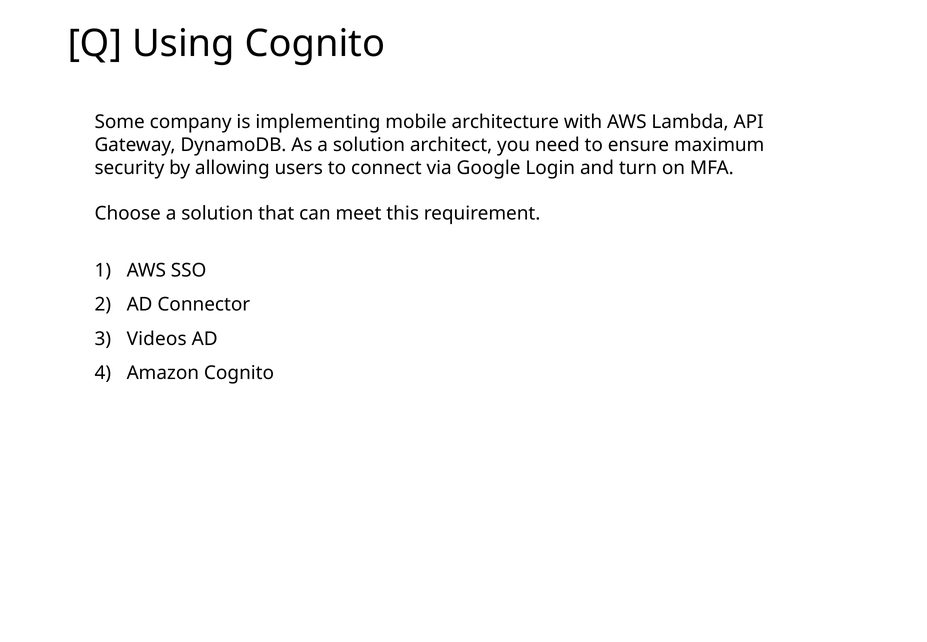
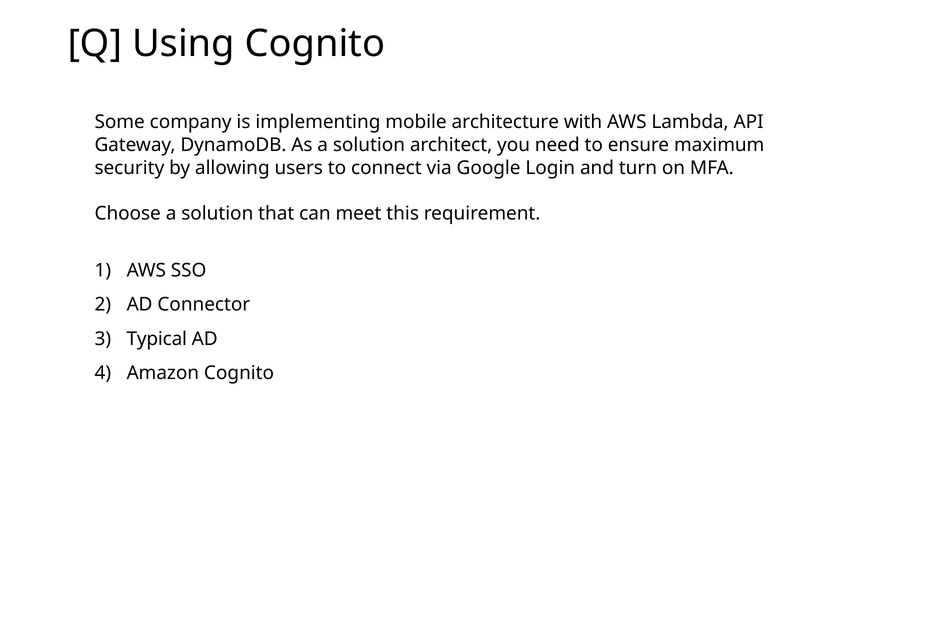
Videos: Videos -> Typical
